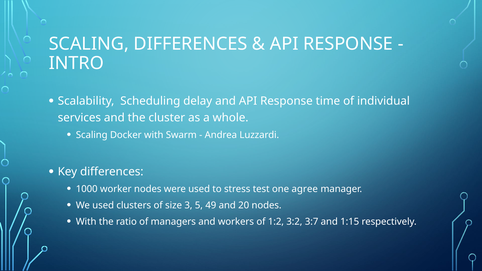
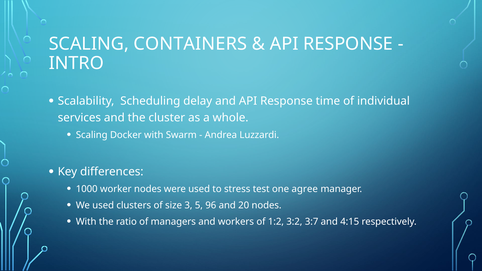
SCALING DIFFERENCES: DIFFERENCES -> CONTAINERS
49: 49 -> 96
1:15: 1:15 -> 4:15
